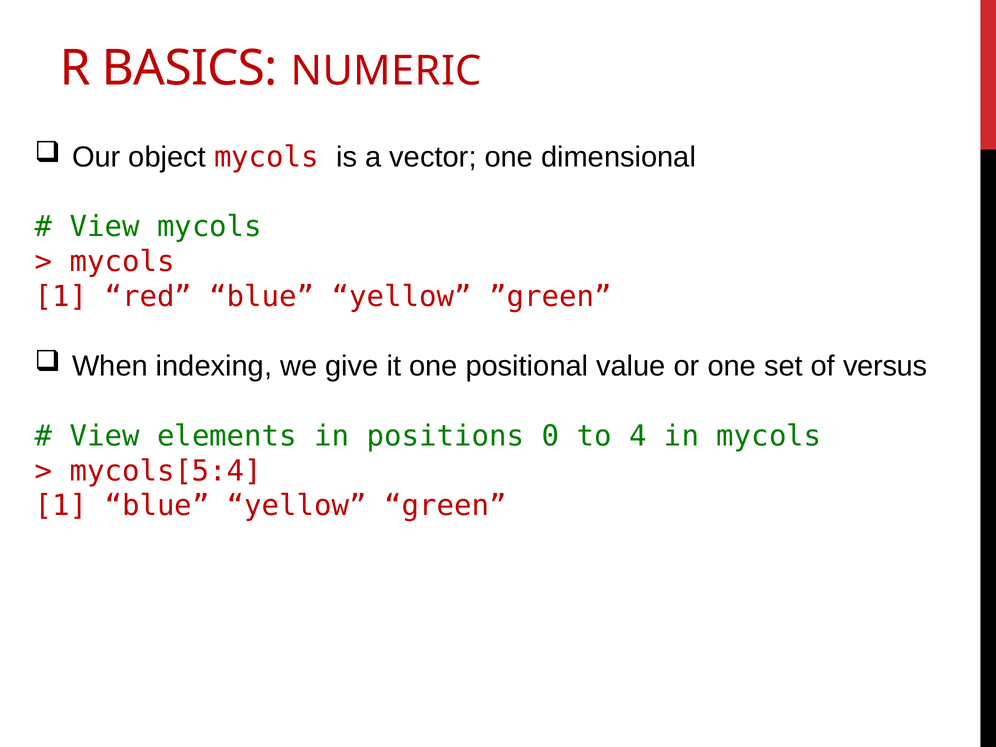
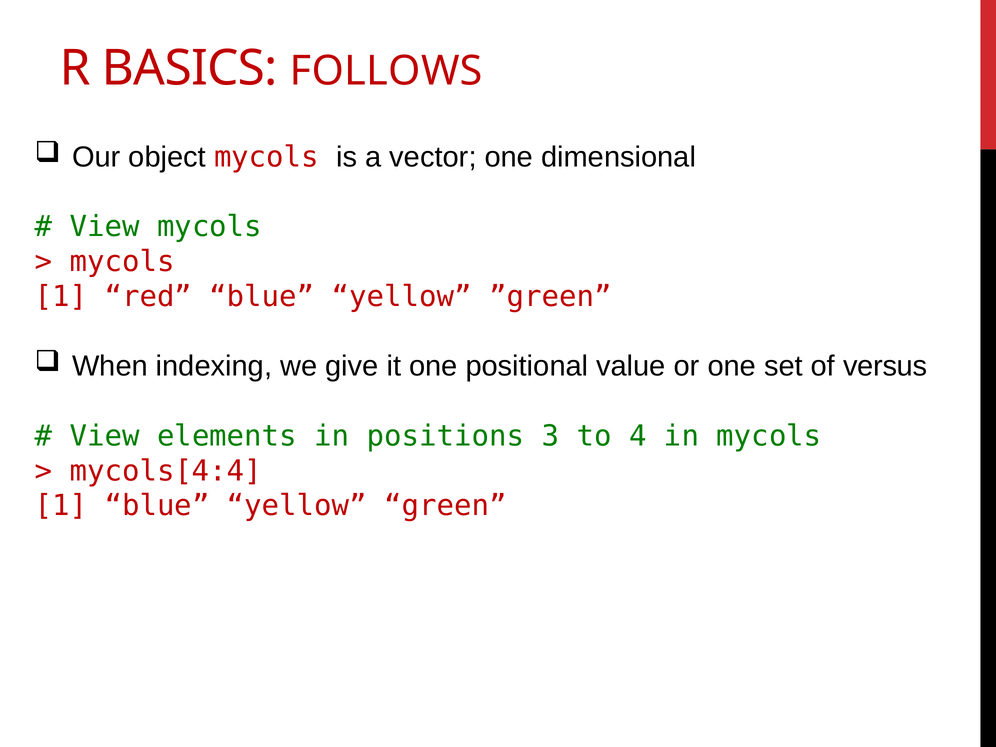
NUMERIC: NUMERIC -> FOLLOWS
0: 0 -> 3
mycols[5:4: mycols[5:4 -> mycols[4:4
